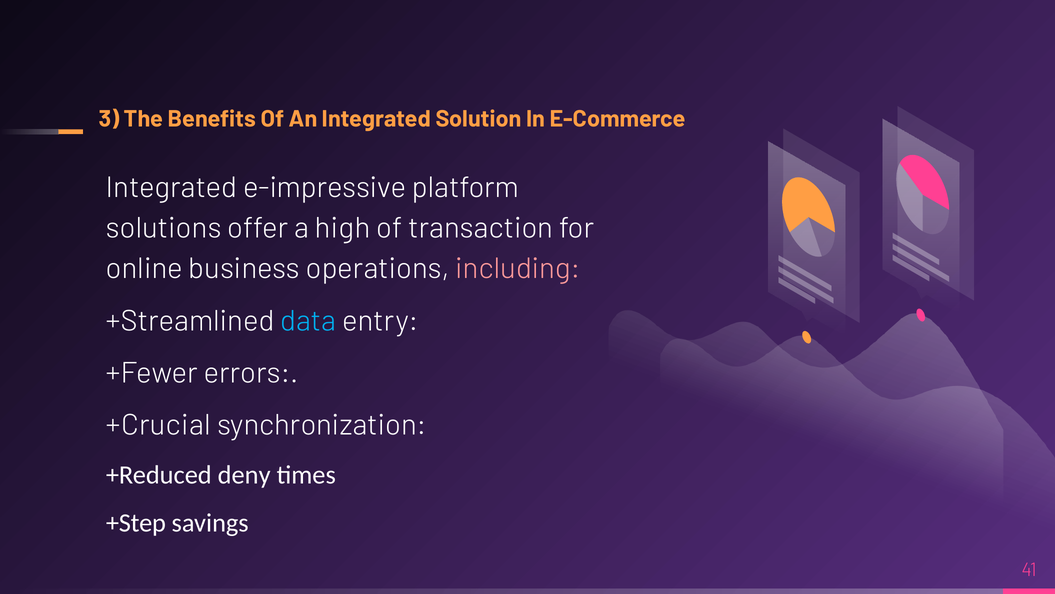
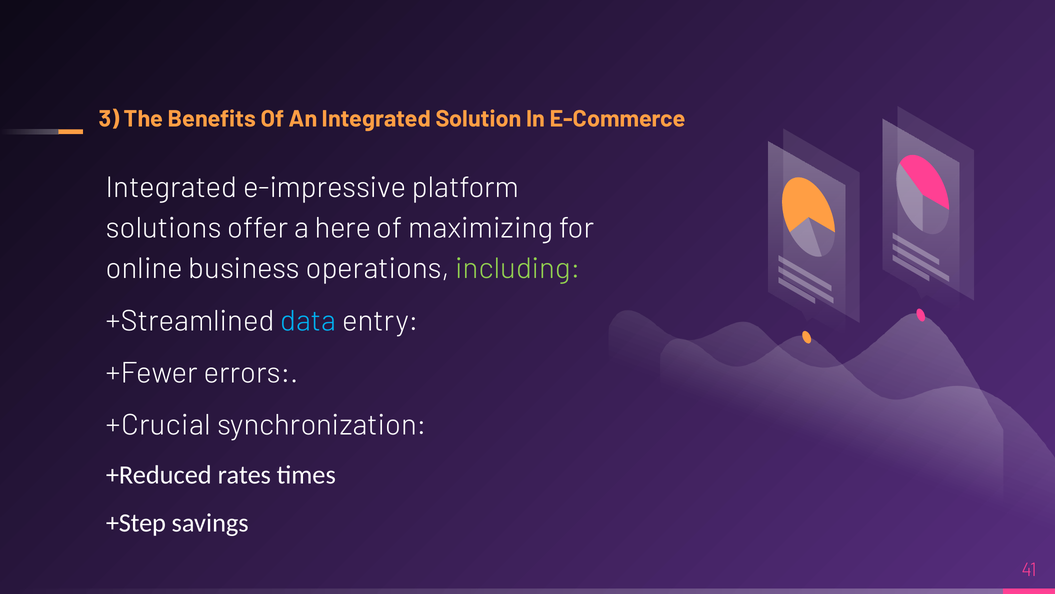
high: high -> here
transaction: transaction -> maximizing
including colour: pink -> light green
deny: deny -> rates
